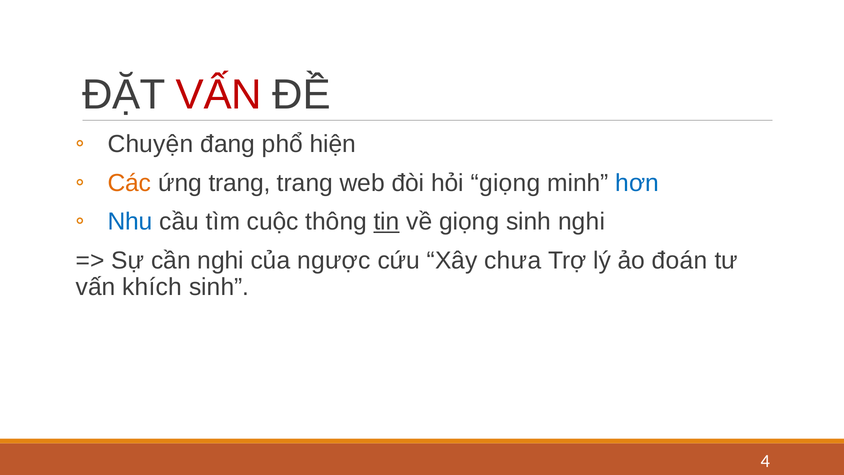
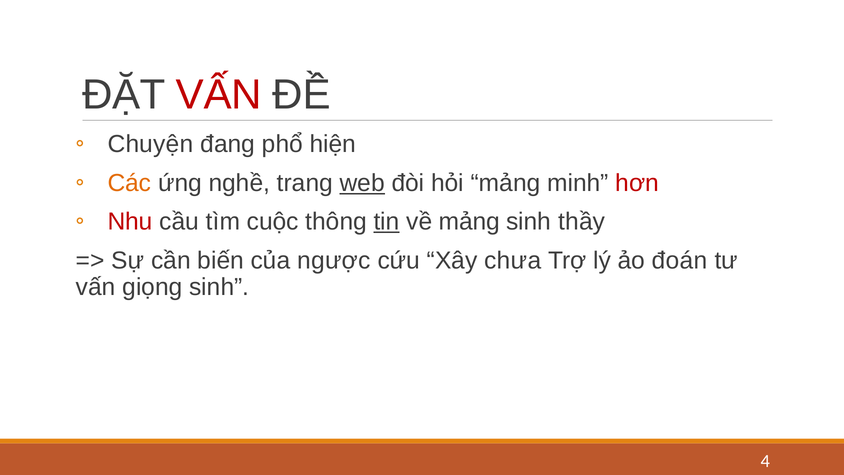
ứng trang: trang -> nghề
web underline: none -> present
hỏi giọng: giọng -> mảng
hơn colour: blue -> red
Nhu colour: blue -> red
về giọng: giọng -> mảng
sinh nghi: nghi -> thầy
cần nghi: nghi -> biến
khích: khích -> giọng
